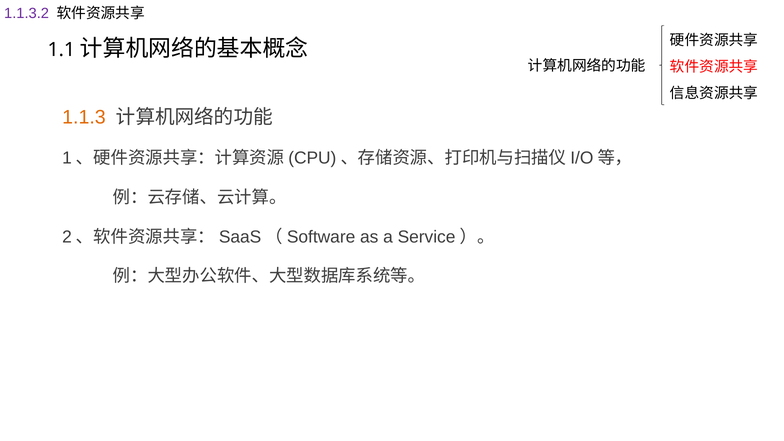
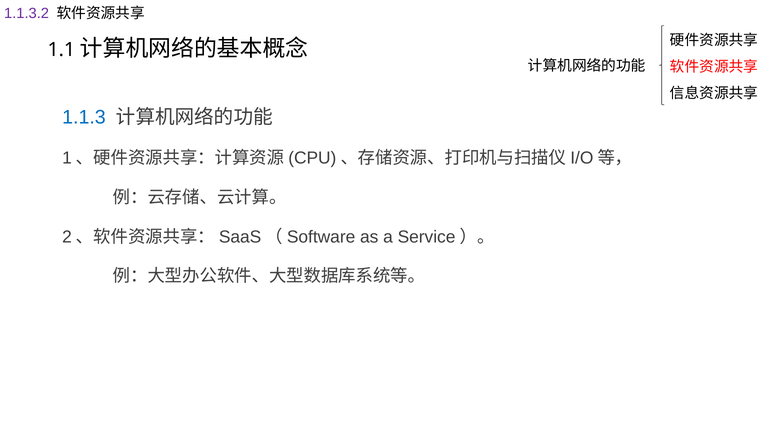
1.1.3 colour: orange -> blue
